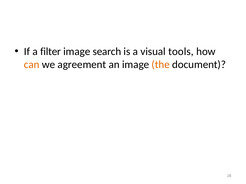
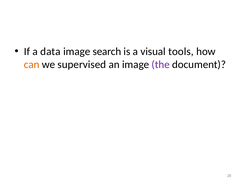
filter: filter -> data
agreement: agreement -> supervised
the colour: orange -> purple
